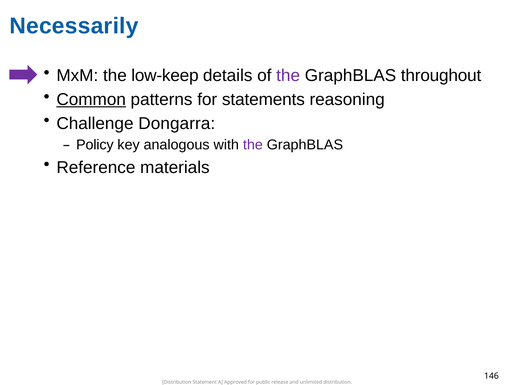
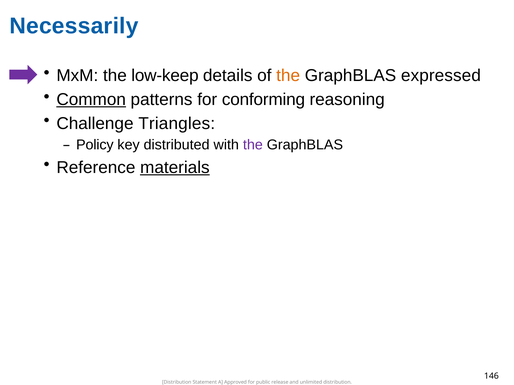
the at (288, 76) colour: purple -> orange
throughout: throughout -> expressed
statements: statements -> conforming
Dongarra: Dongarra -> Triangles
analogous: analogous -> distributed
materials underline: none -> present
